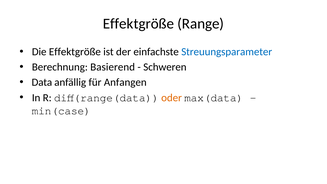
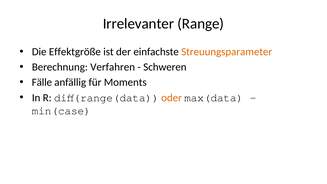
Effektgröße at (138, 24): Effektgröße -> Irrelevanter
Streuungsparameter colour: blue -> orange
Basierend: Basierend -> Verfahren
Data: Data -> Fälle
Anfangen: Anfangen -> Moments
